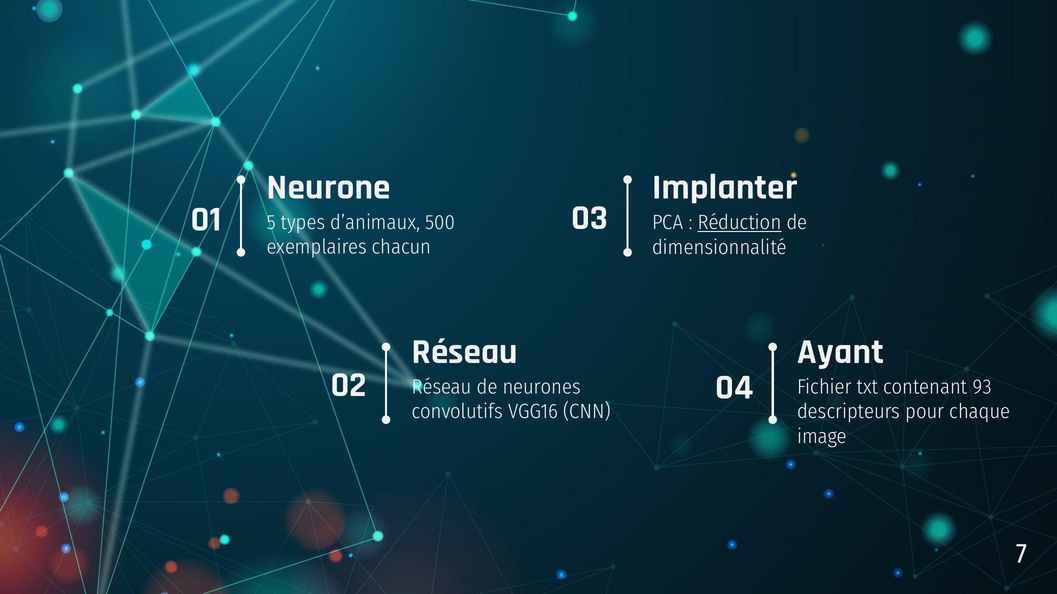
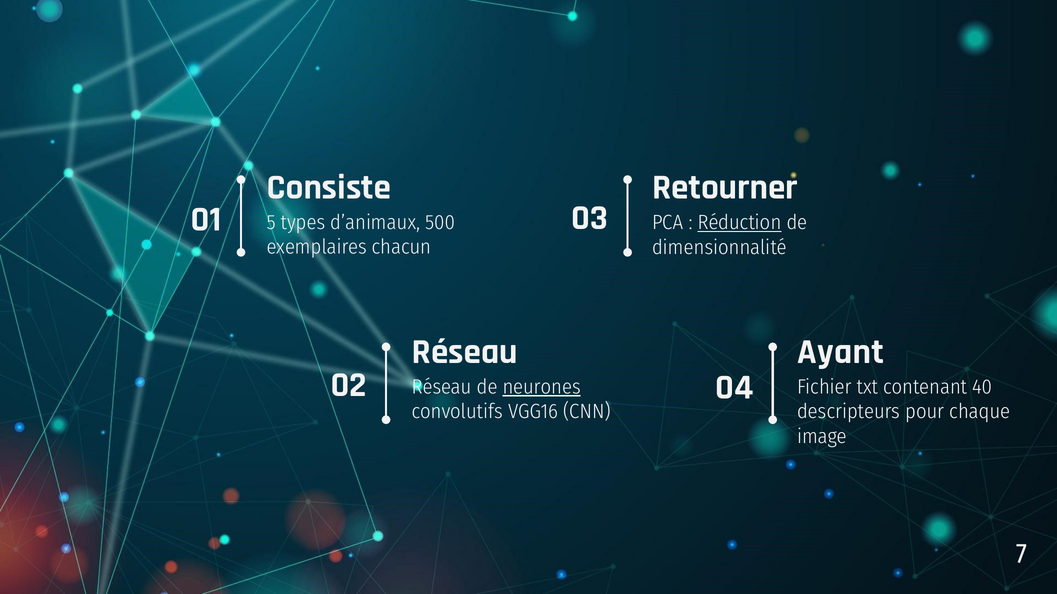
Neurone: Neurone -> Consiste
Implanter: Implanter -> Retourner
neurones underline: none -> present
93: 93 -> 40
